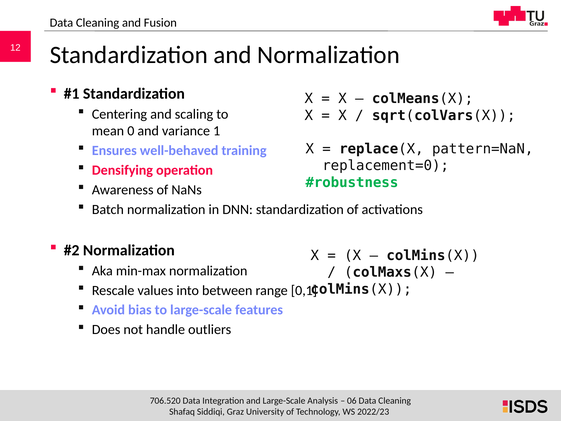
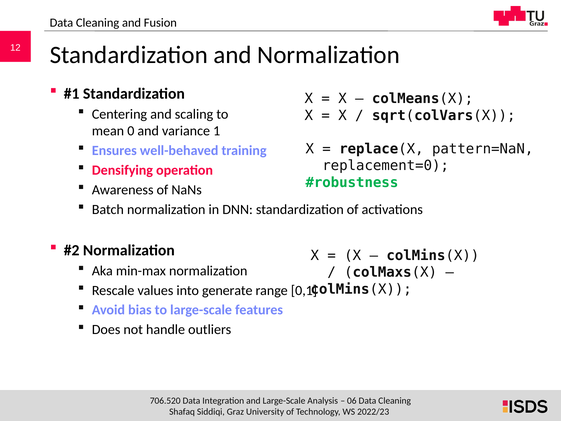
between: between -> generate
